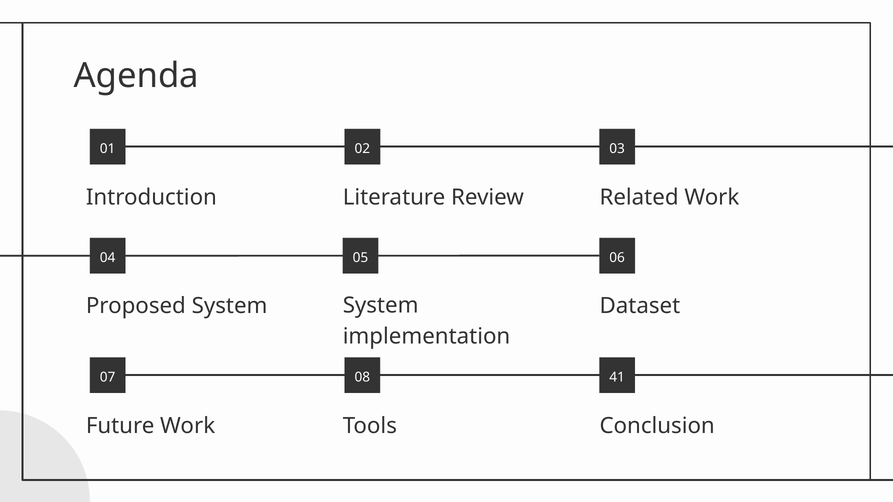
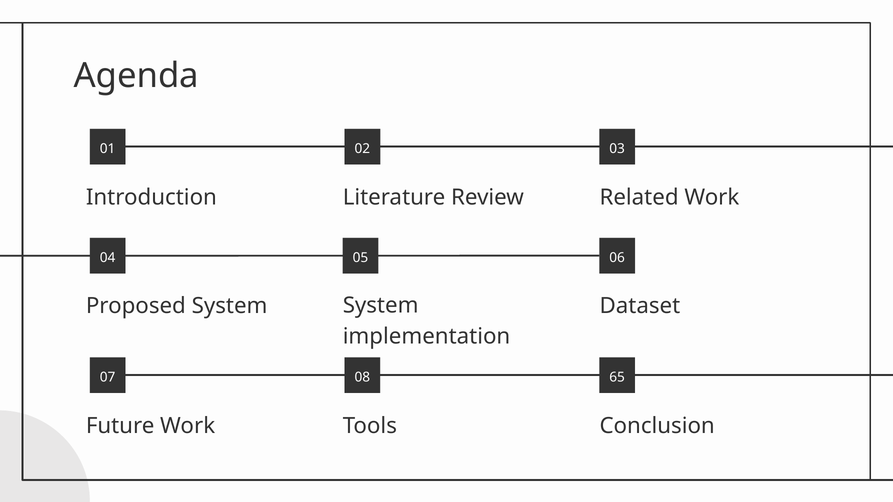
41: 41 -> 65
